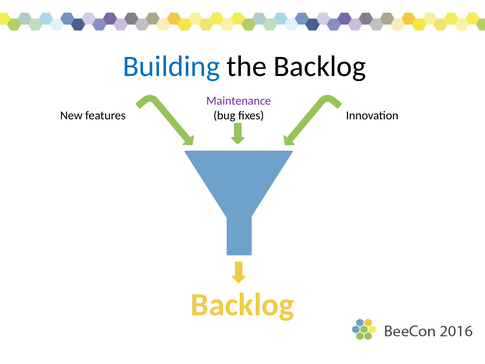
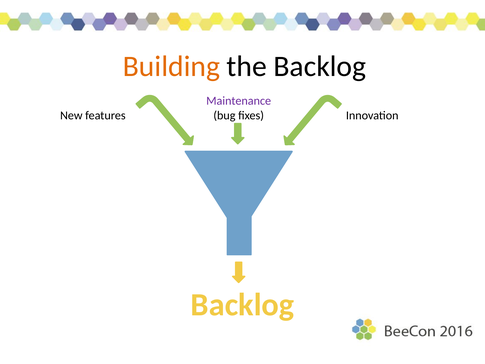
Building colour: blue -> orange
